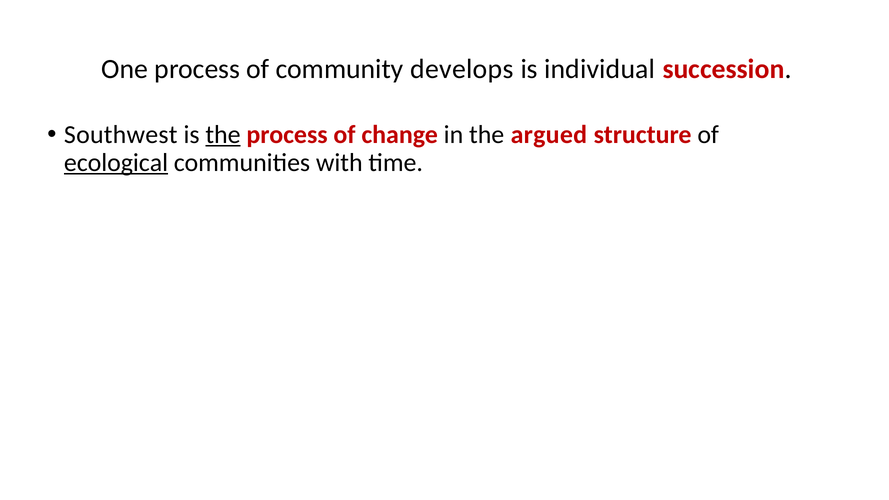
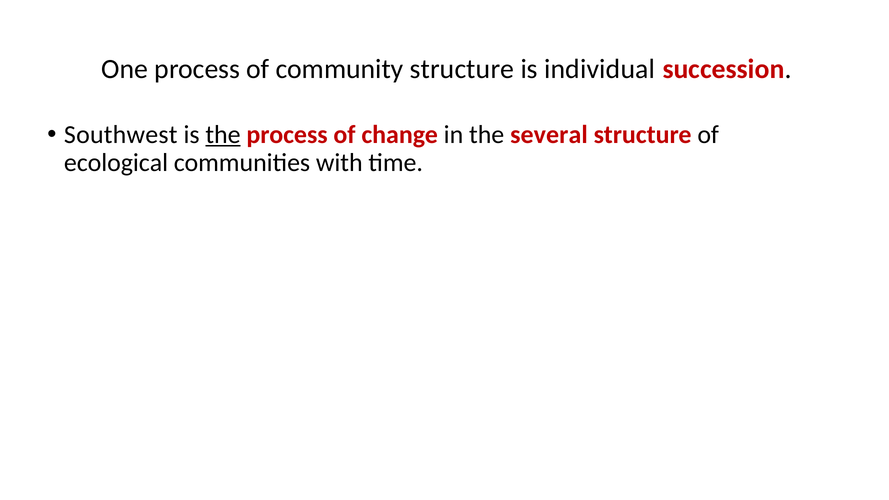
community develops: develops -> structure
argued: argued -> several
ecological underline: present -> none
